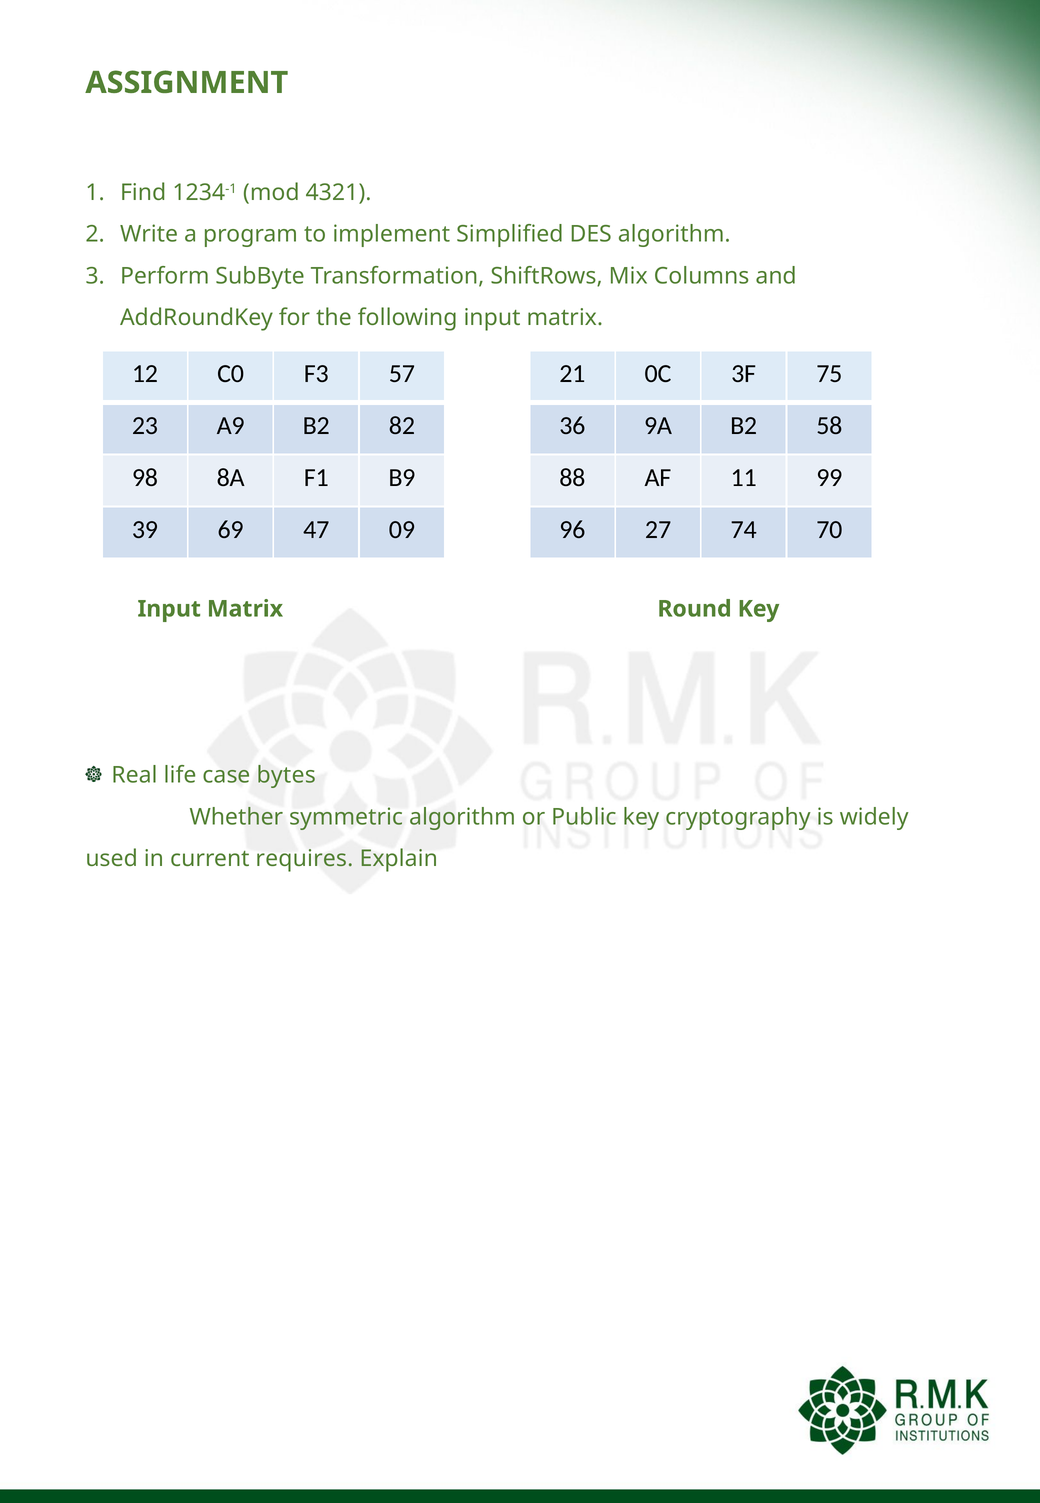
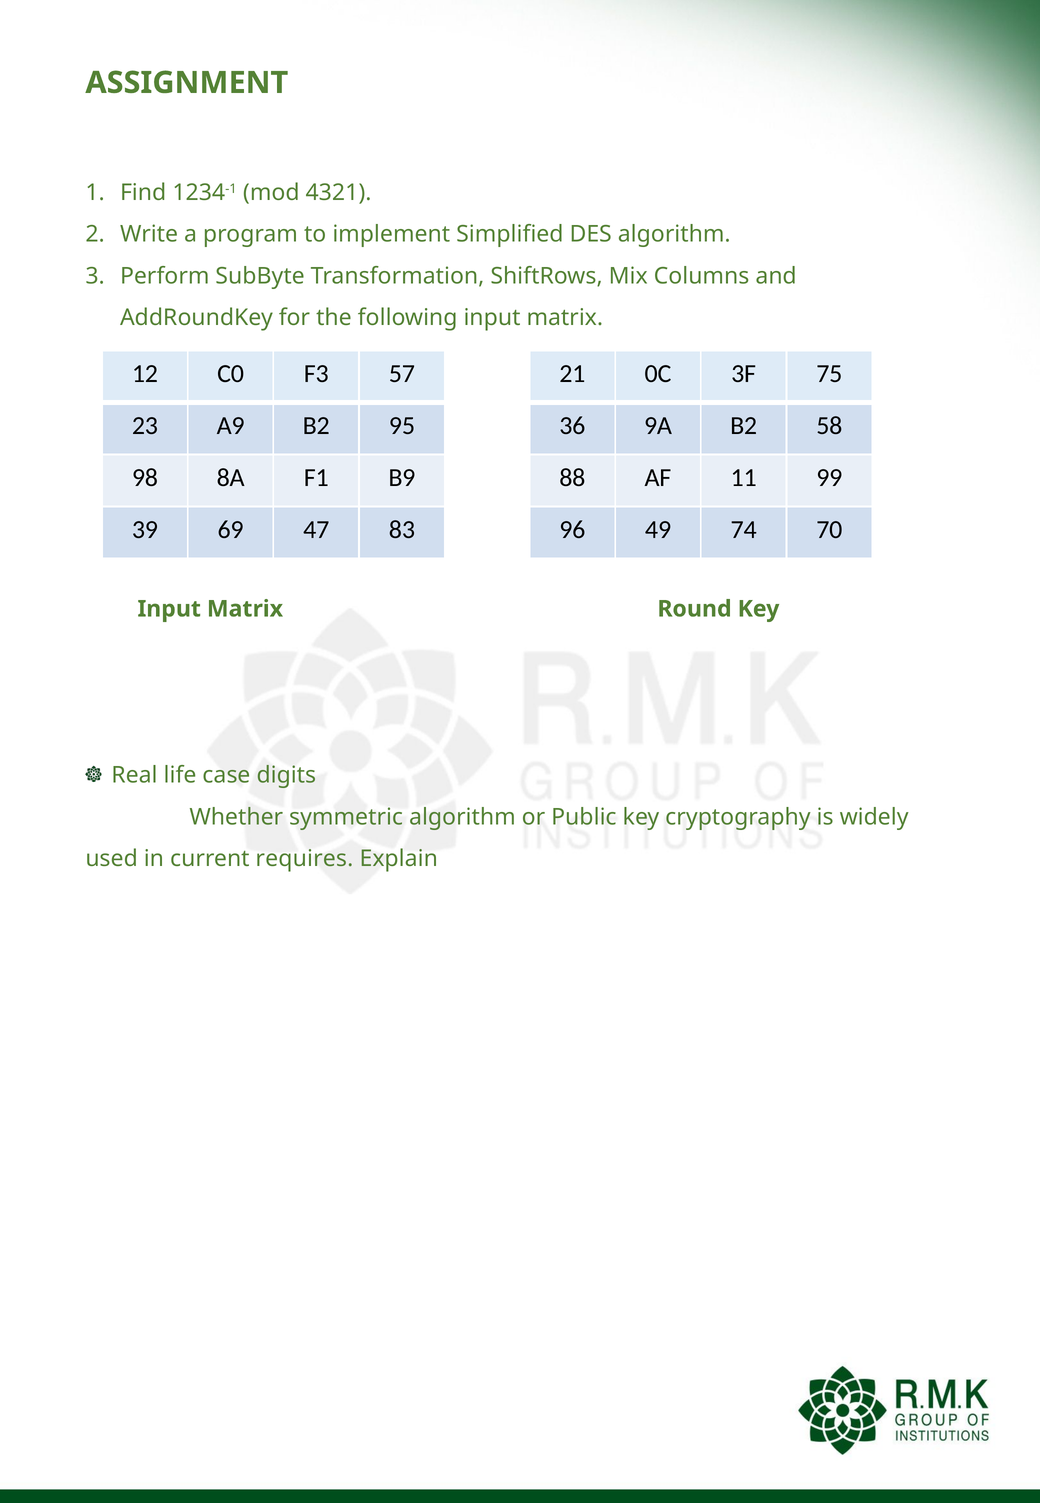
82: 82 -> 95
09: 09 -> 83
27: 27 -> 49
bytes: bytes -> digits
